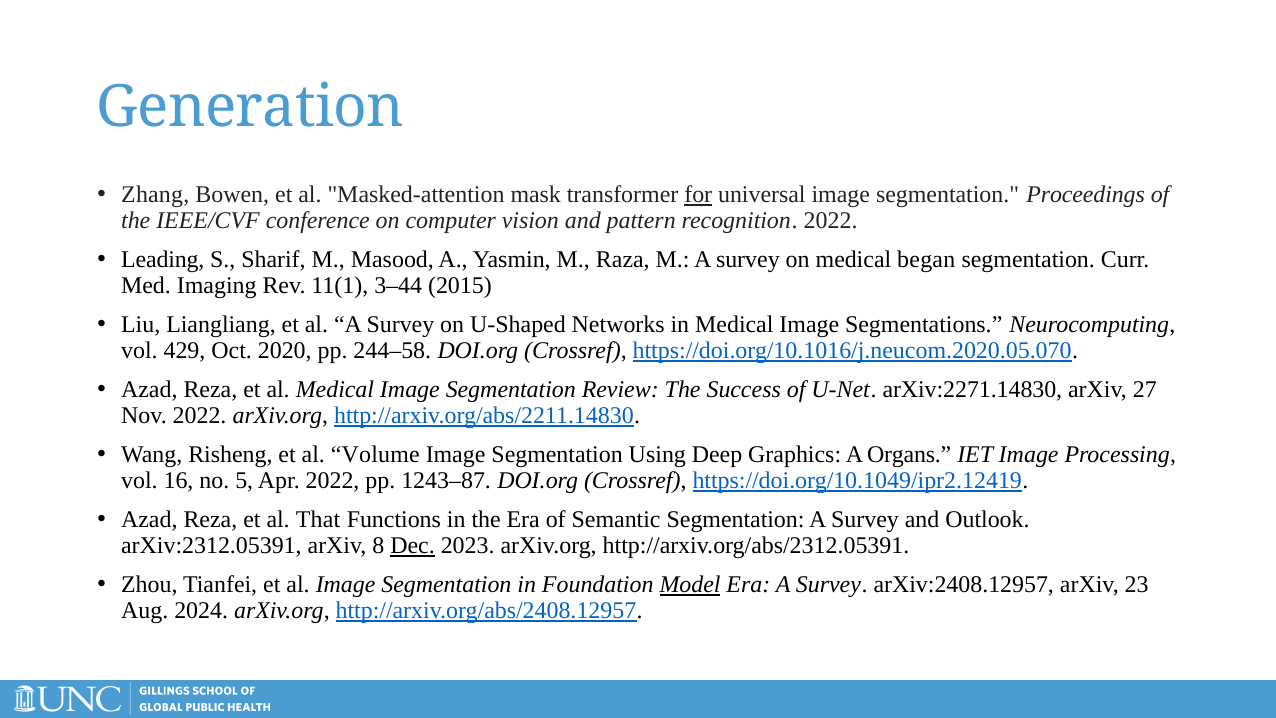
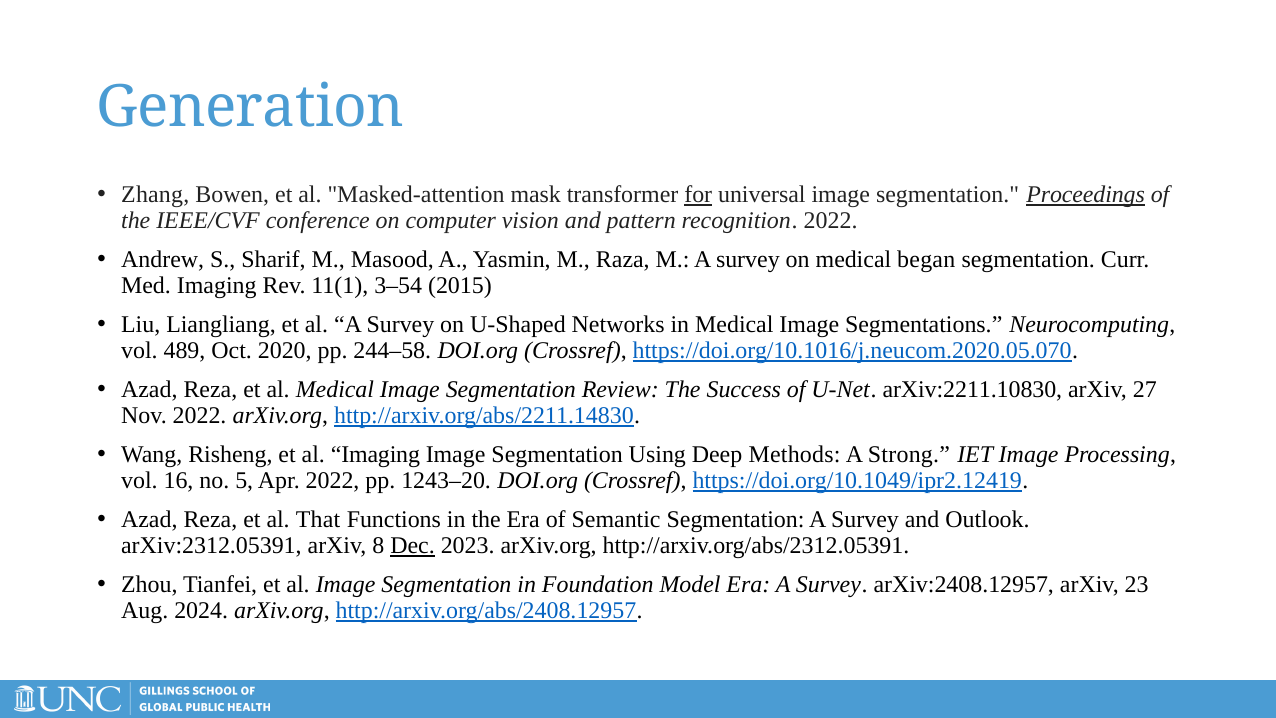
Proceedings underline: none -> present
Leading: Leading -> Andrew
3–44: 3–44 -> 3–54
429: 429 -> 489
arXiv:2271.14830: arXiv:2271.14830 -> arXiv:2211.10830
al Volume: Volume -> Imaging
Graphics: Graphics -> Methods
Organs: Organs -> Strong
1243–87: 1243–87 -> 1243–20
Model underline: present -> none
